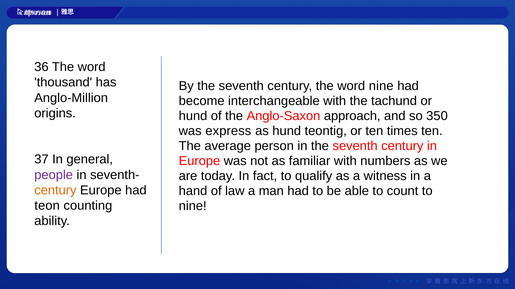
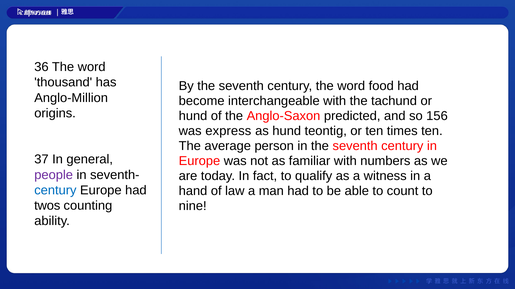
word nine: nine -> food
approach: approach -> predicted
350: 350 -> 156
century at (55, 191) colour: orange -> blue
teon: teon -> twos
